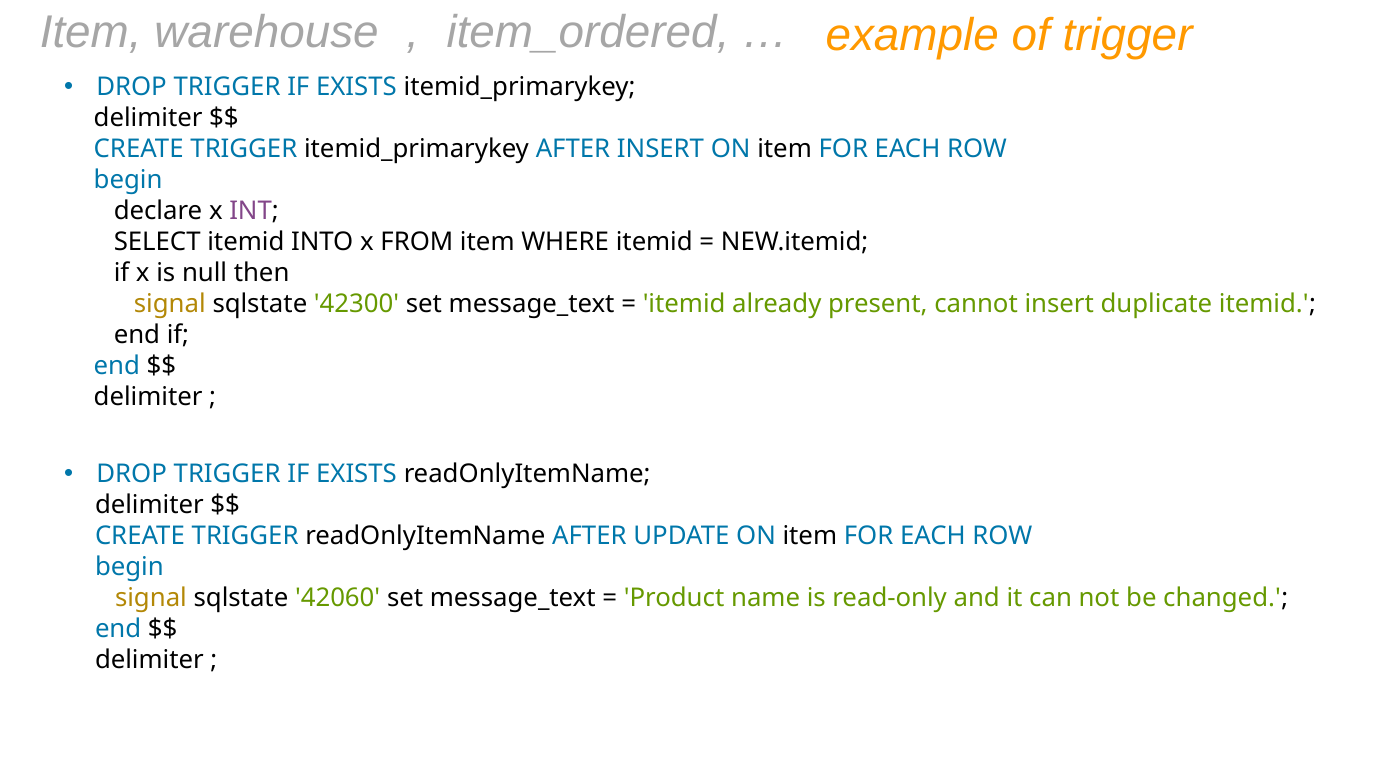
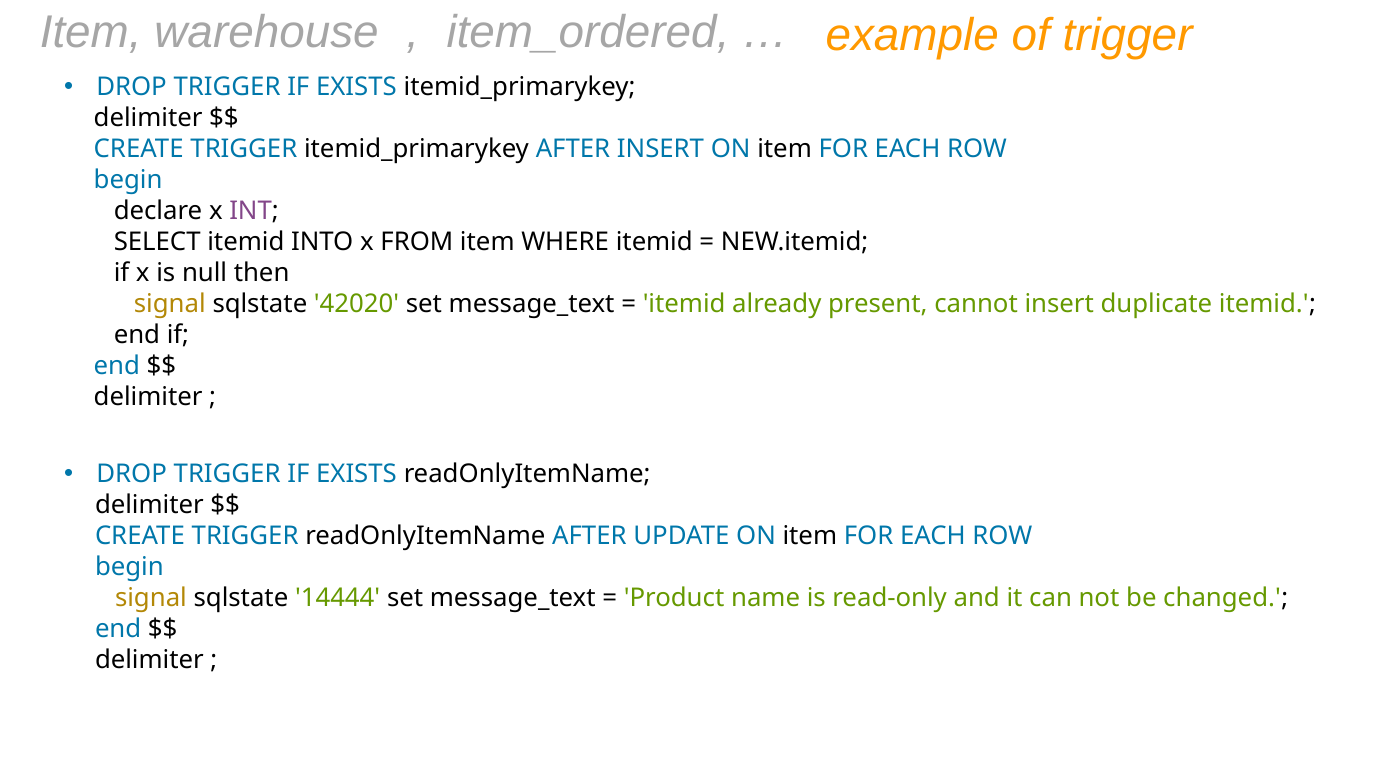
42300: 42300 -> 42020
42060: 42060 -> 14444
